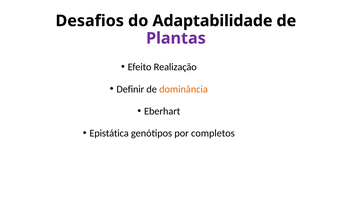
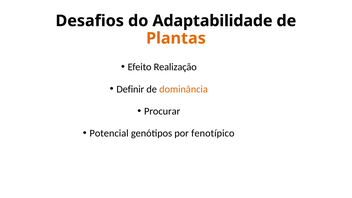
Plantas colour: purple -> orange
Eberhart: Eberhart -> Procurar
Epistática: Epistática -> Potencial
completos: completos -> fenotípico
